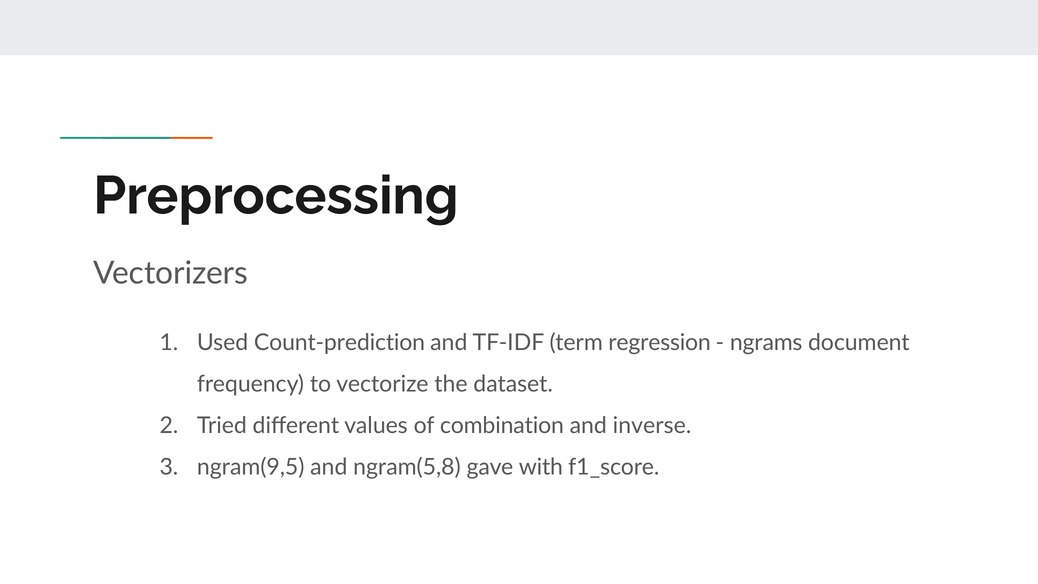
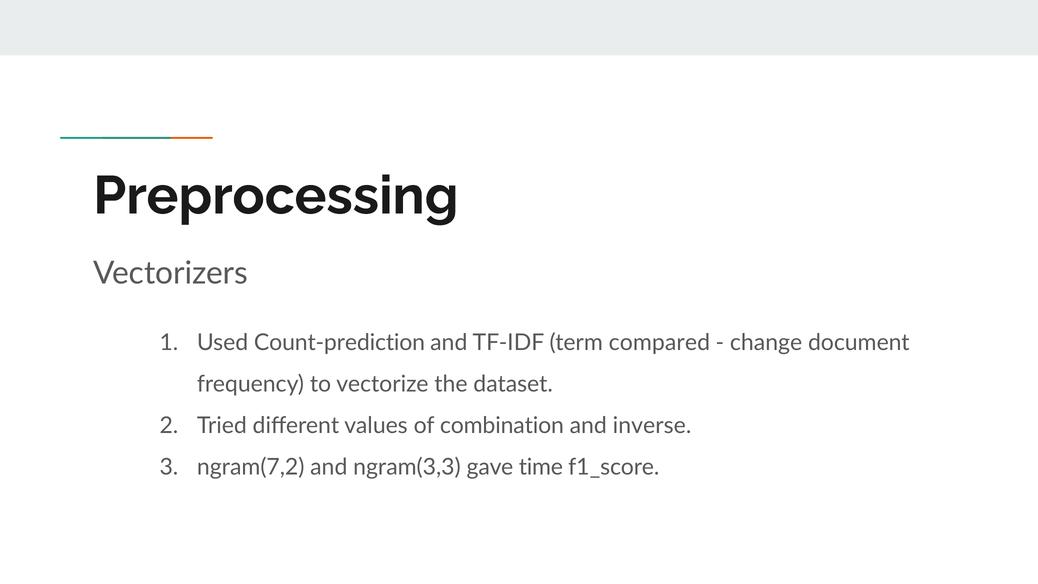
regression: regression -> compared
ngrams: ngrams -> change
ngram(9,5: ngram(9,5 -> ngram(7,2
ngram(5,8: ngram(5,8 -> ngram(3,3
with: with -> time
